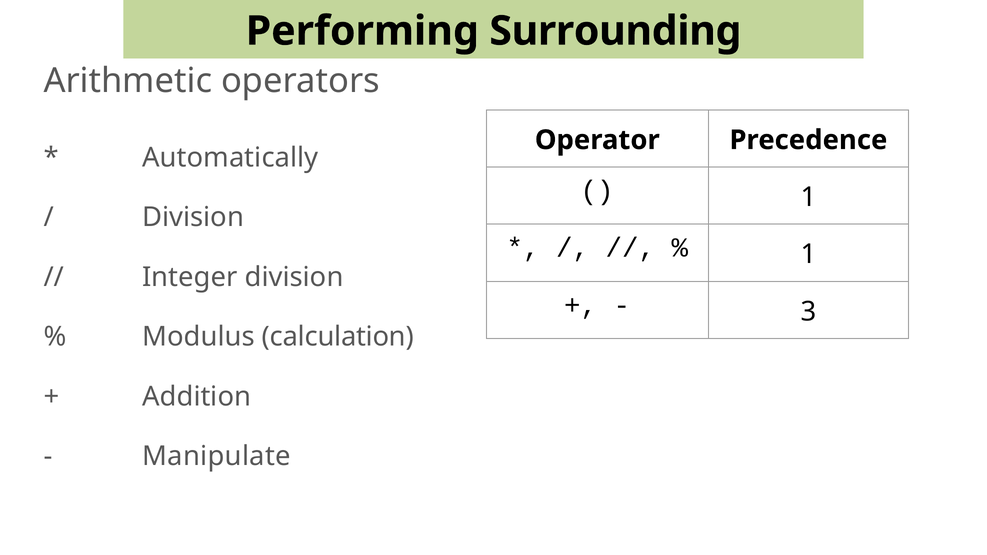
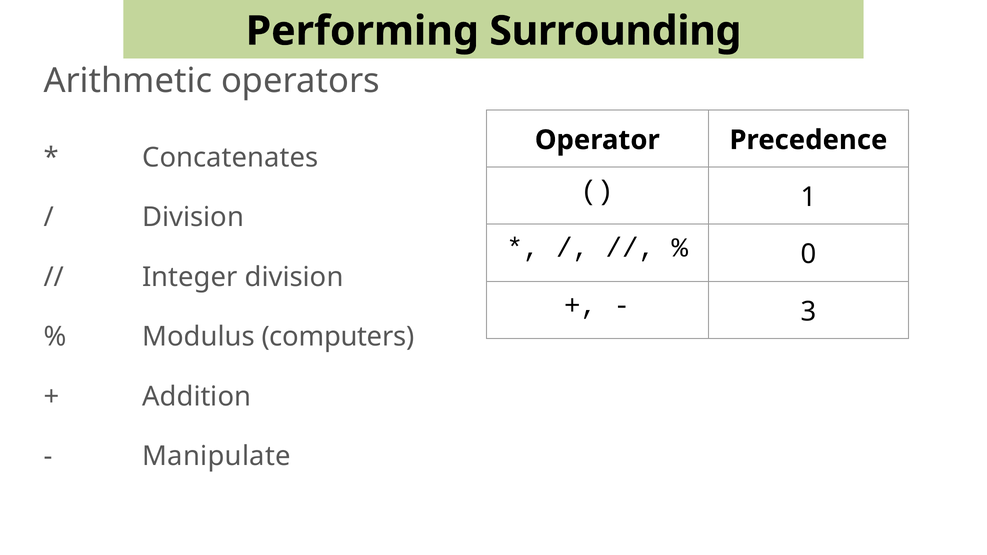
Automatically: Automatically -> Concatenates
1 at (808, 254): 1 -> 0
calculation: calculation -> computers
